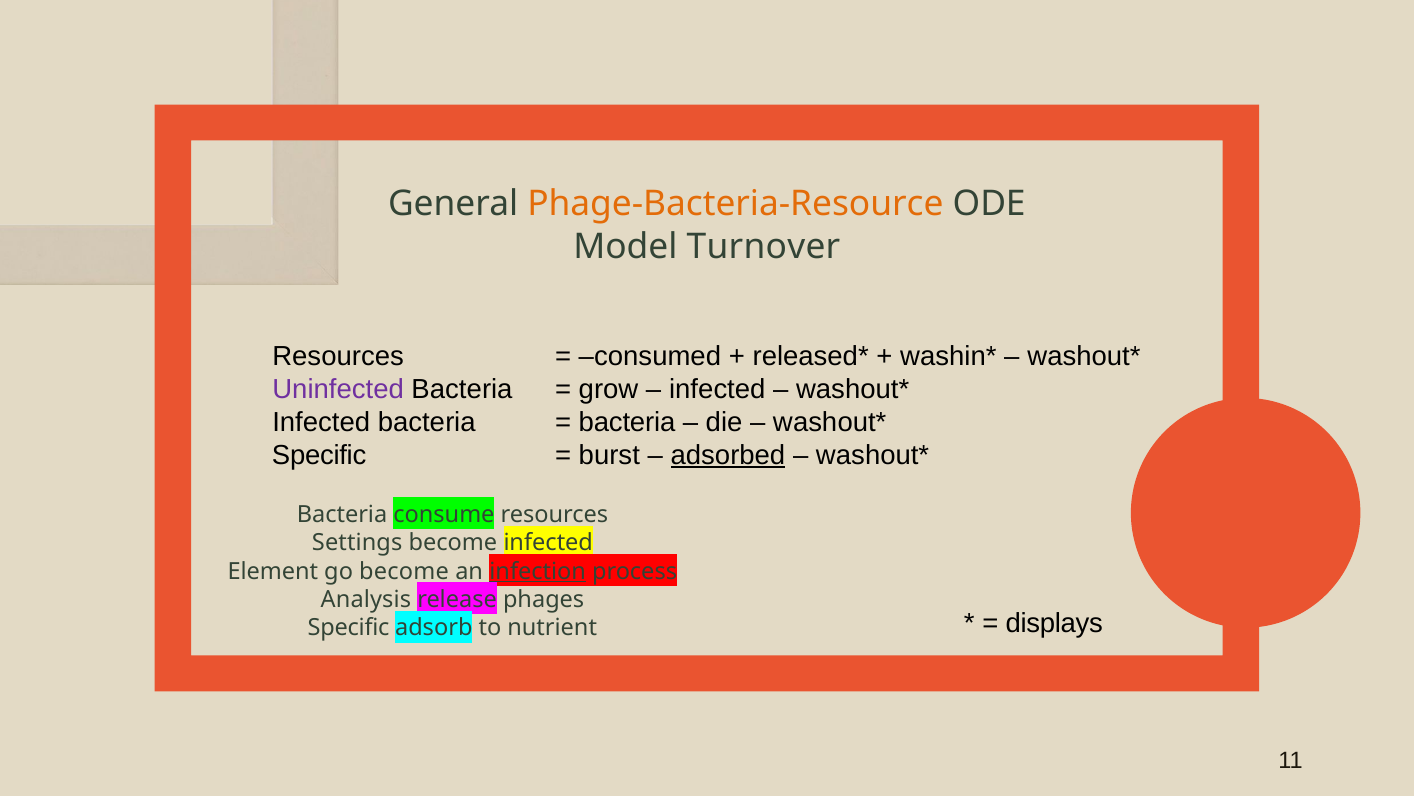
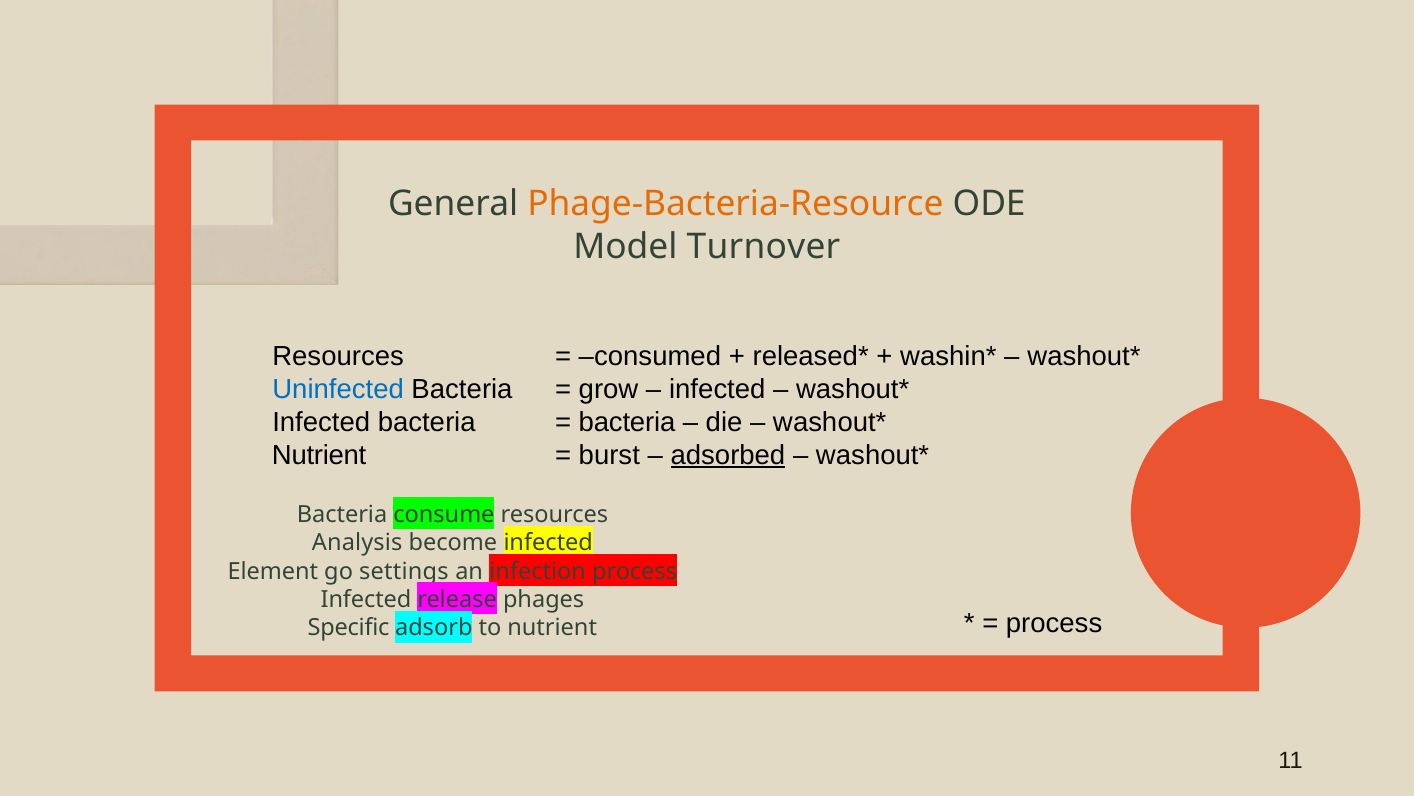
Uninfected colour: purple -> blue
Specific at (319, 455): Specific -> Nutrient
Settings: Settings -> Analysis
go become: become -> settings
infection underline: present -> none
Analysis at (366, 599): Analysis -> Infected
displays at (1054, 623): displays -> process
